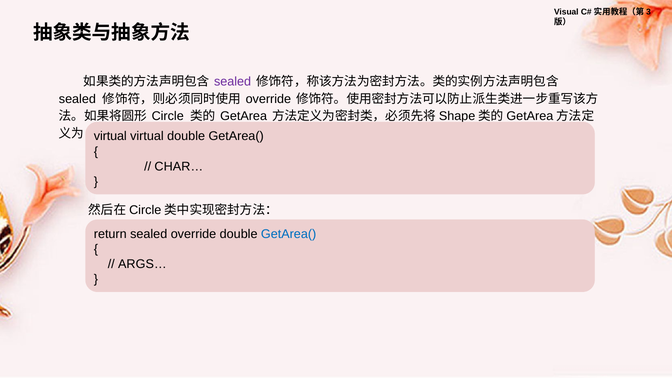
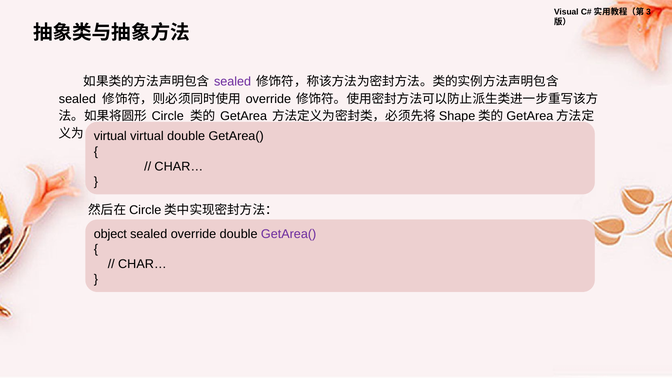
return: return -> object
GetArea( at (289, 234) colour: blue -> purple
ARGS… at (142, 264): ARGS… -> CHAR…
